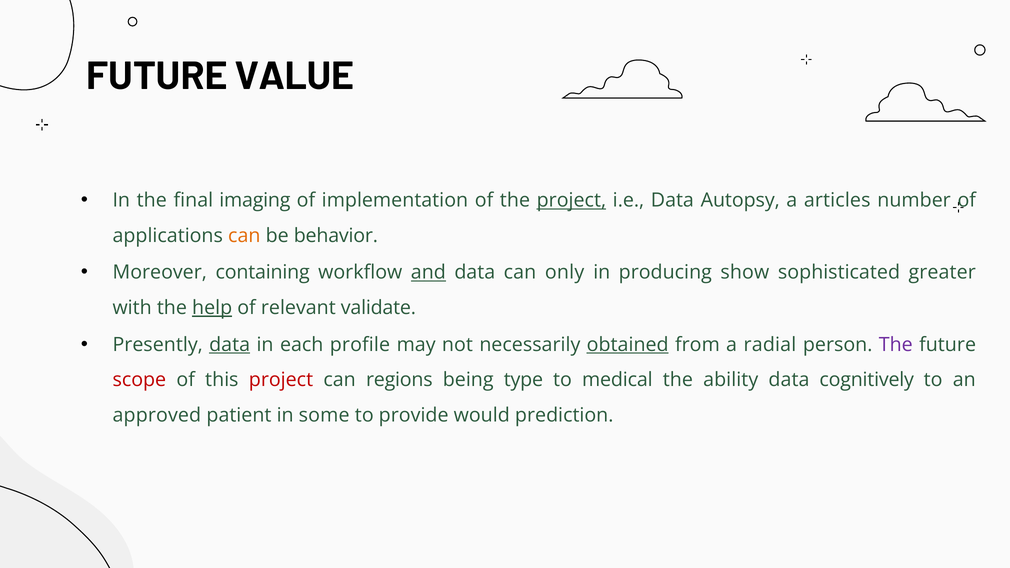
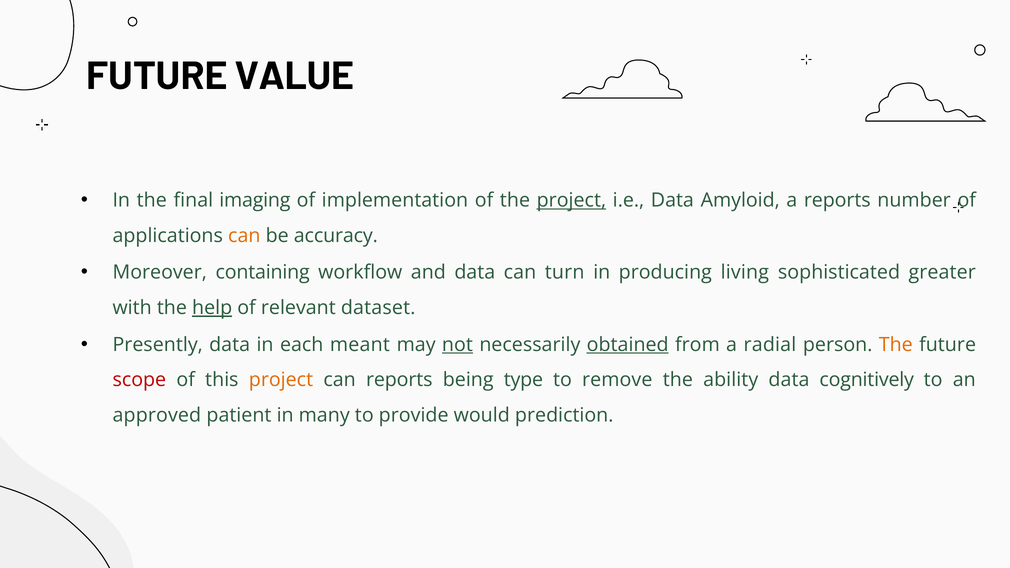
Autopsy: Autopsy -> Amyloid
a articles: articles -> reports
behavior: behavior -> accuracy
and underline: present -> none
only: only -> turn
show: show -> living
validate: validate -> dataset
data at (230, 345) underline: present -> none
profile: profile -> meant
not underline: none -> present
The at (896, 345) colour: purple -> orange
project at (281, 380) colour: red -> orange
can regions: regions -> reports
medical: medical -> remove
some: some -> many
